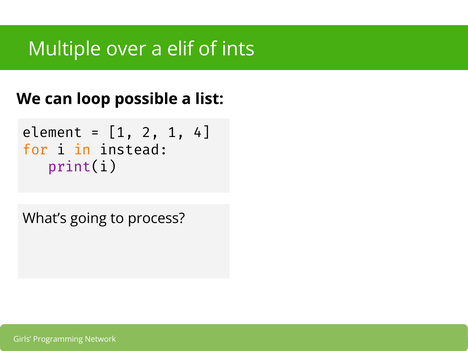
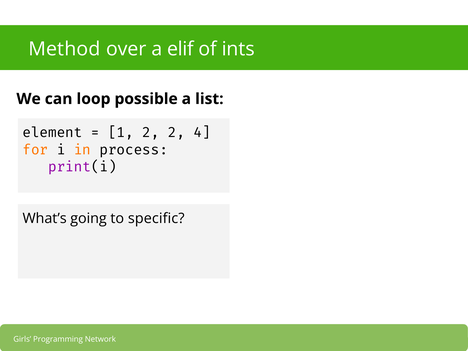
Multiple: Multiple -> Method
2 1: 1 -> 2
instead: instead -> process
process: process -> specific
